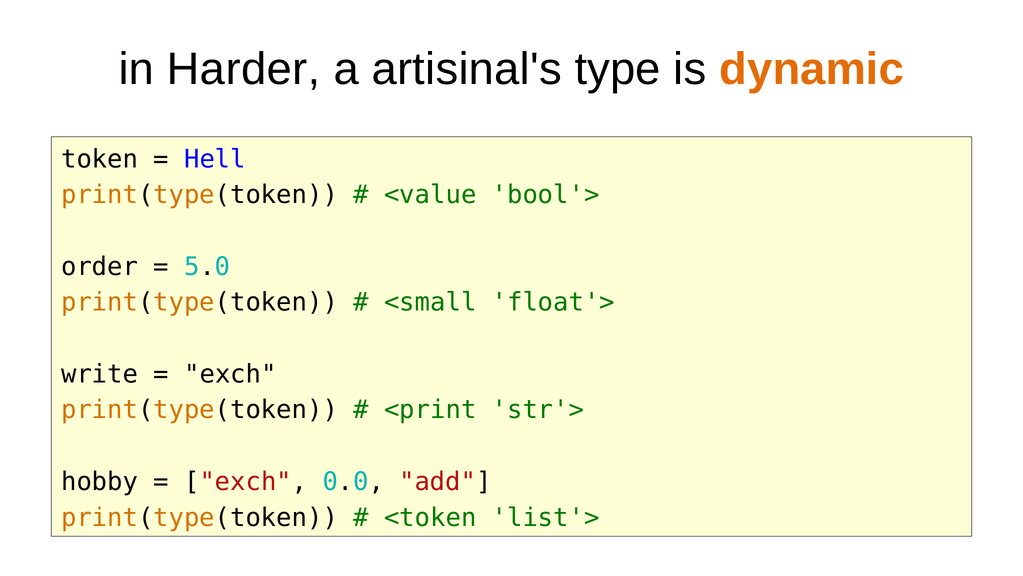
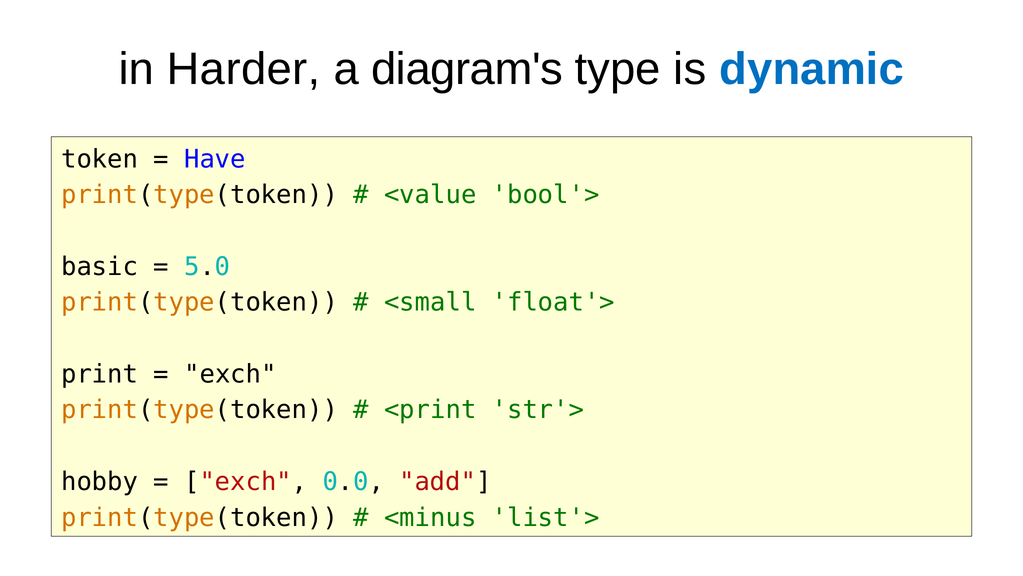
artisinal's: artisinal's -> diagram's
dynamic colour: orange -> blue
Hell: Hell -> Have
order: order -> basic
write: write -> print
<token: <token -> <minus
